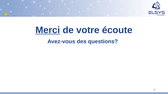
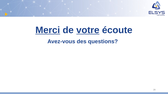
votre underline: none -> present
